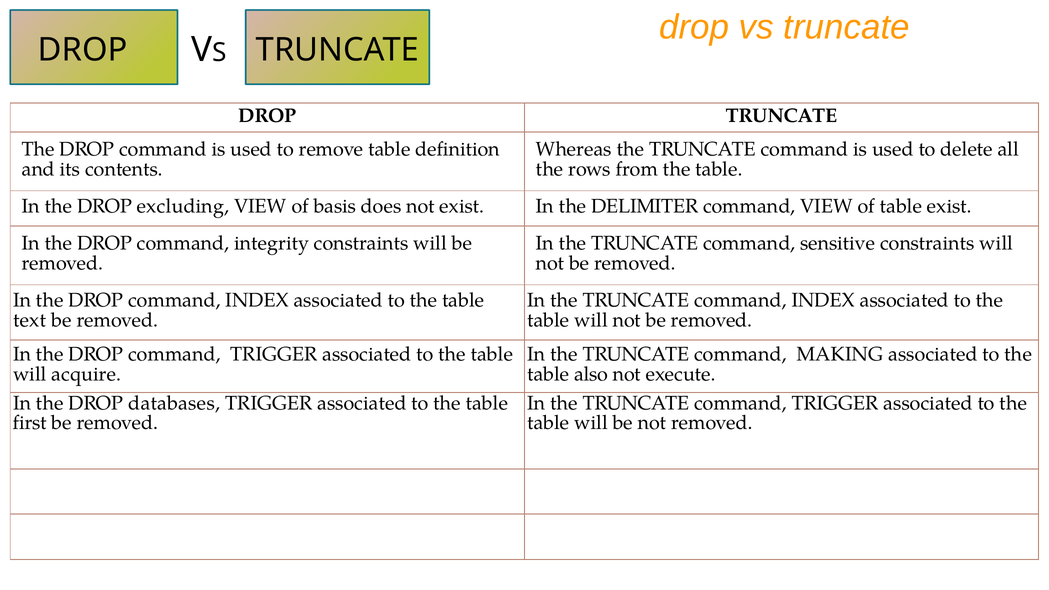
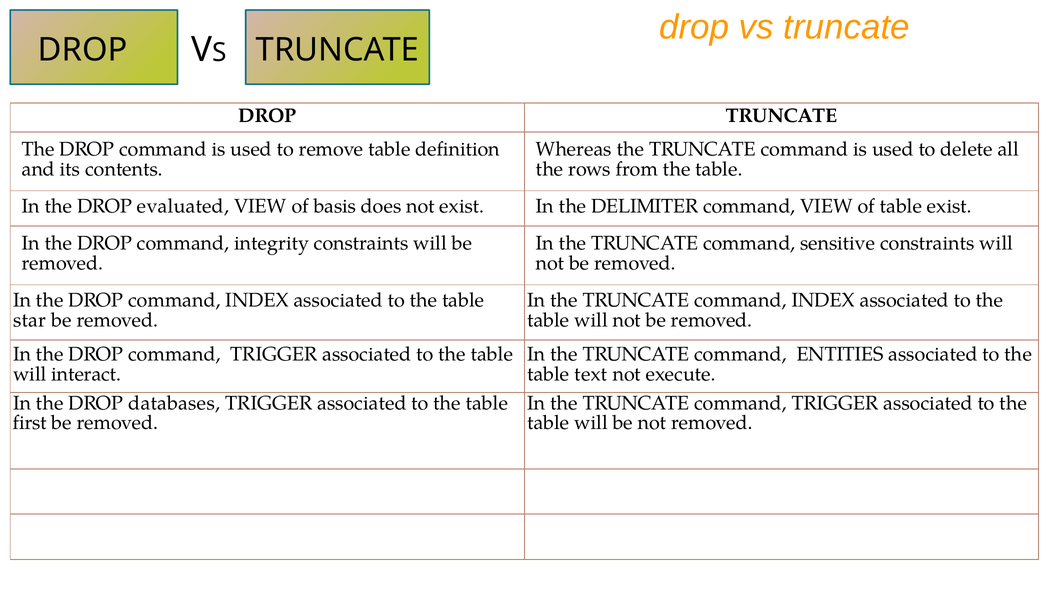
excluding: excluding -> evaluated
text: text -> star
MAKING: MAKING -> ENTITIES
acquire: acquire -> interact
also: also -> text
